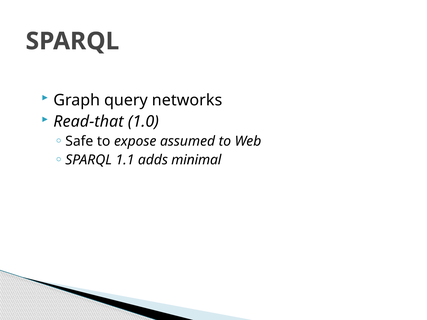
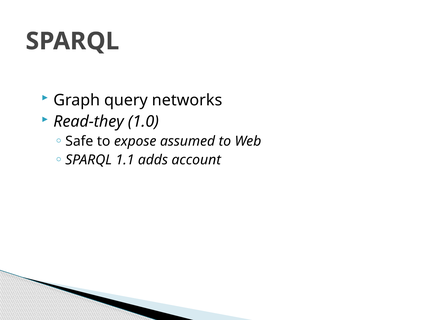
Read-that: Read-that -> Read-they
minimal: minimal -> account
